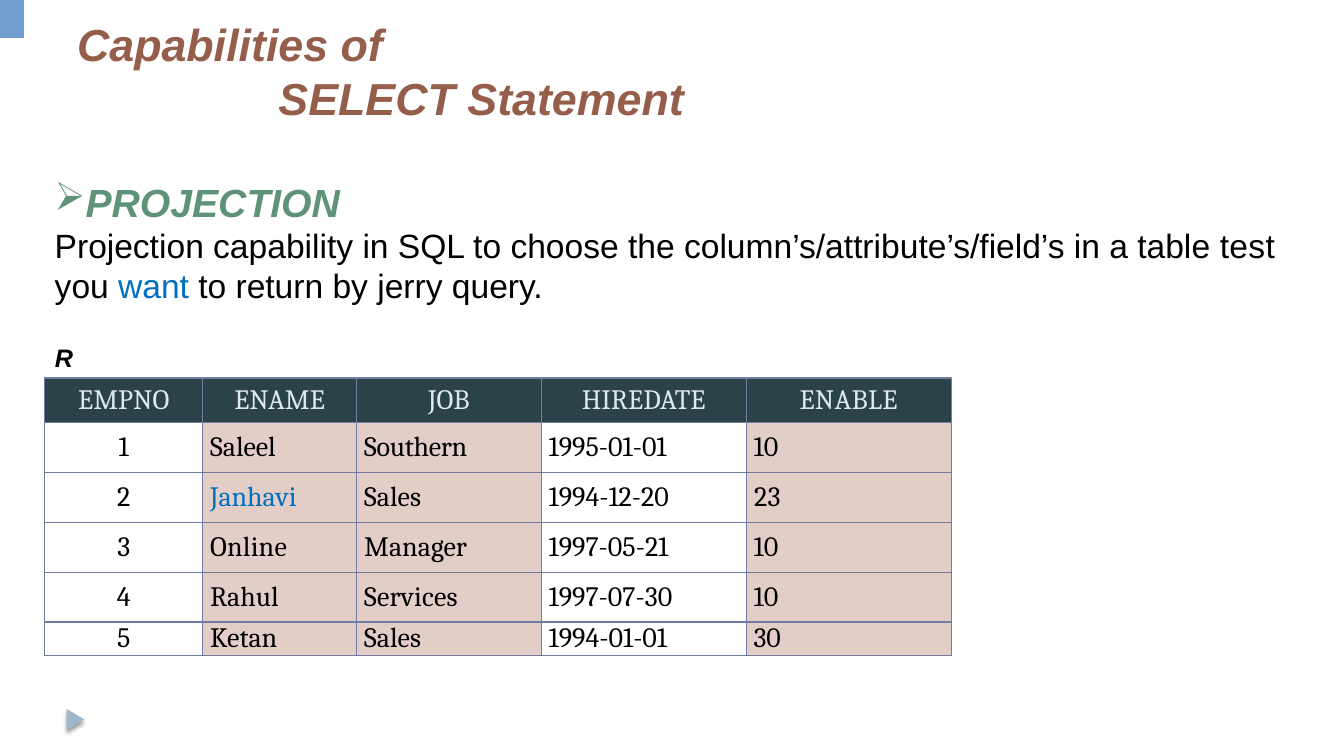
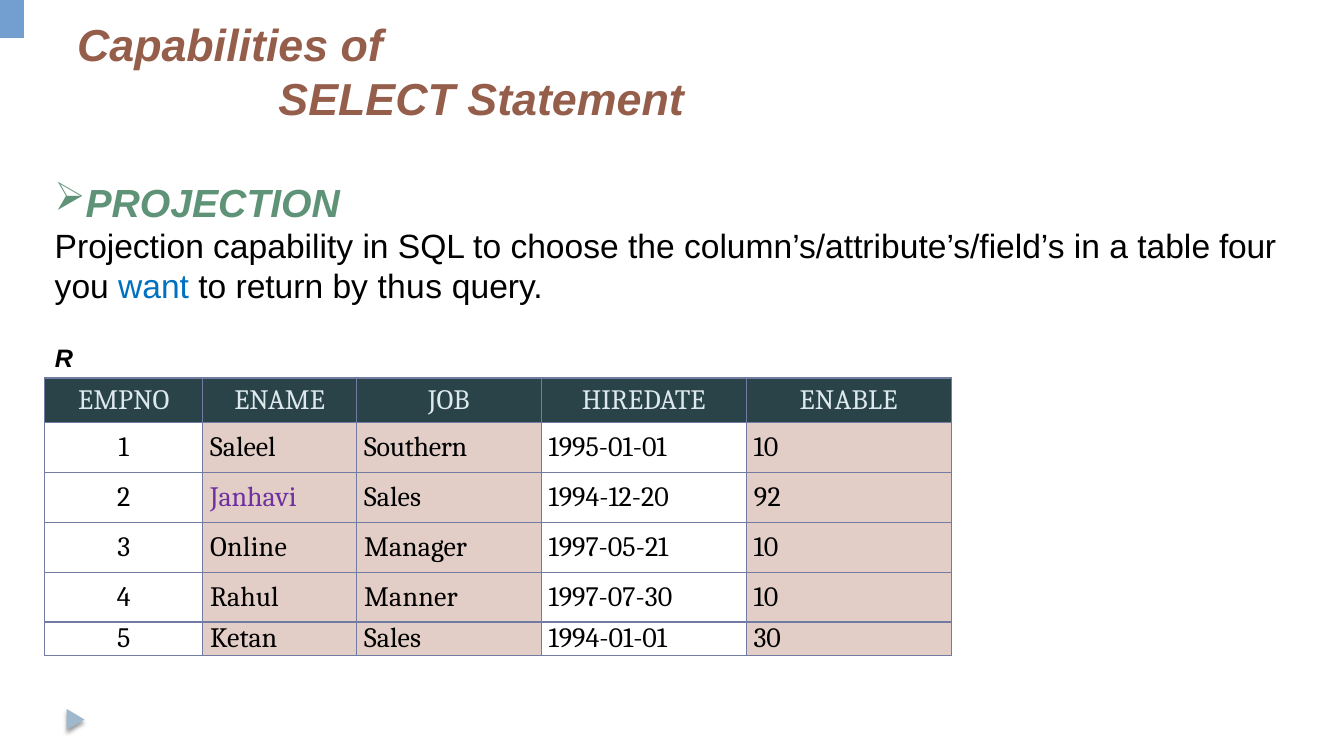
test: test -> four
jerry: jerry -> thus
Janhavi colour: blue -> purple
23: 23 -> 92
Services: Services -> Manner
